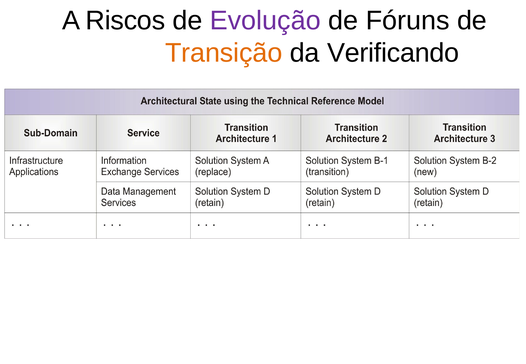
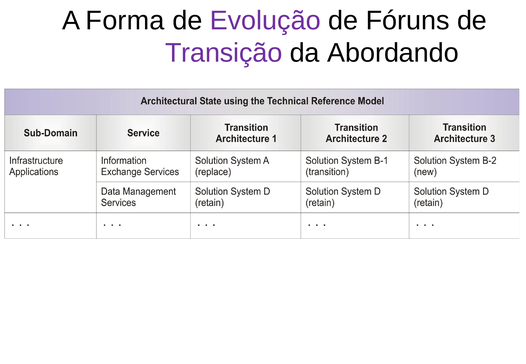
Riscos: Riscos -> Forma
Transição colour: orange -> purple
Verificando: Verificando -> Abordando
